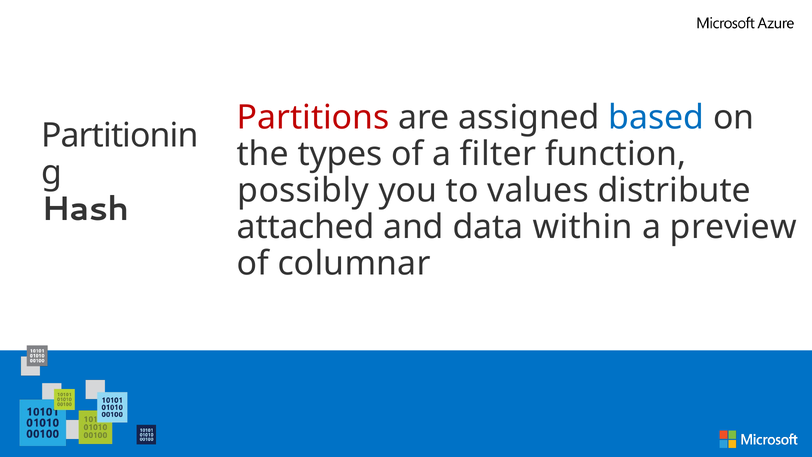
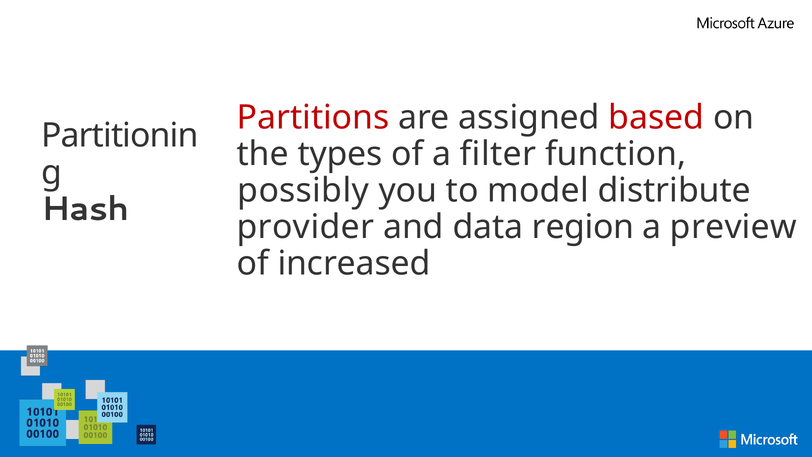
based colour: blue -> red
values: values -> model
attached: attached -> provider
within: within -> region
columnar: columnar -> increased
